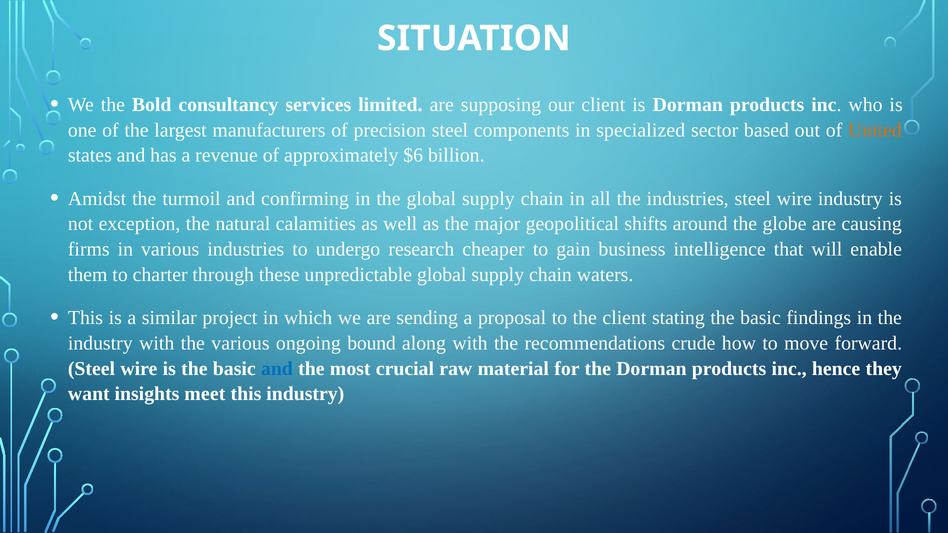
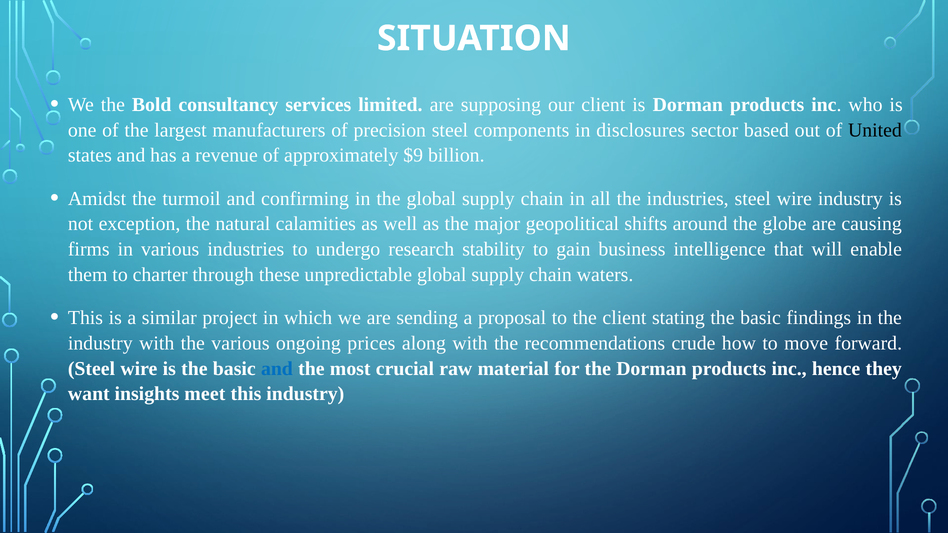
specialized: specialized -> disclosures
United colour: orange -> black
$6: $6 -> $9
cheaper: cheaper -> stability
bound: bound -> prices
